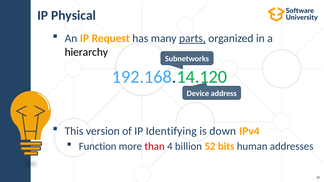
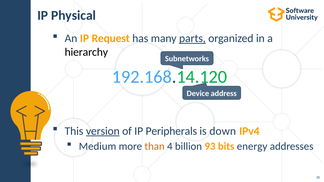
version underline: none -> present
Identifying: Identifying -> Peripherals
Function: Function -> Medium
than colour: red -> orange
52: 52 -> 93
human: human -> energy
